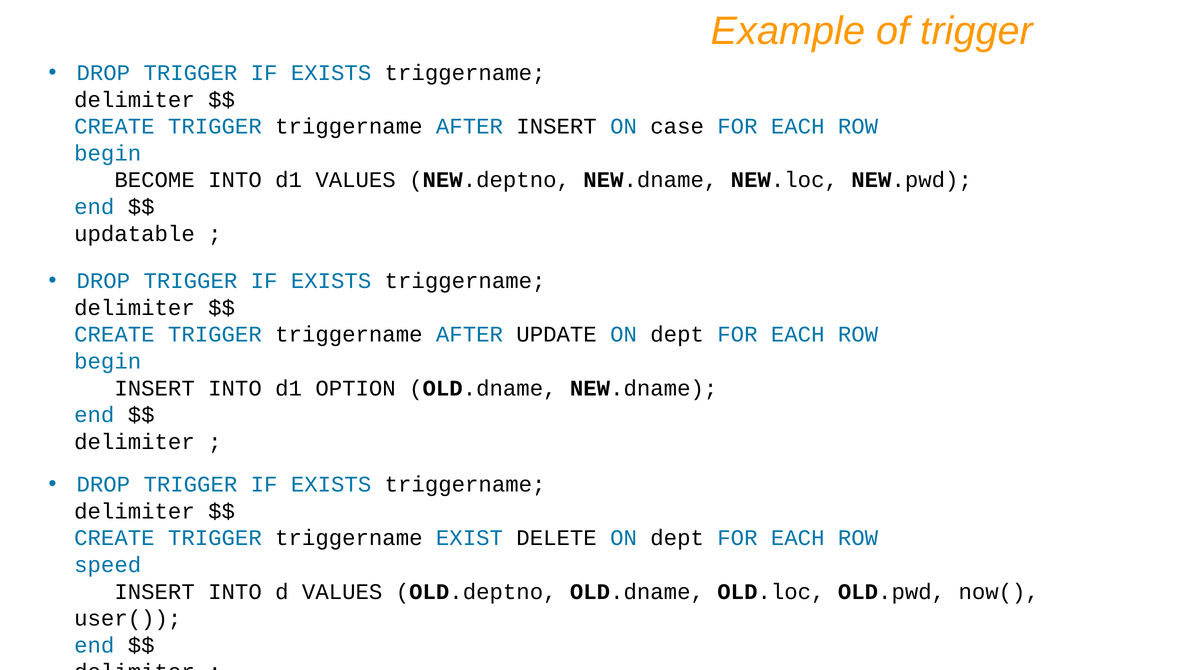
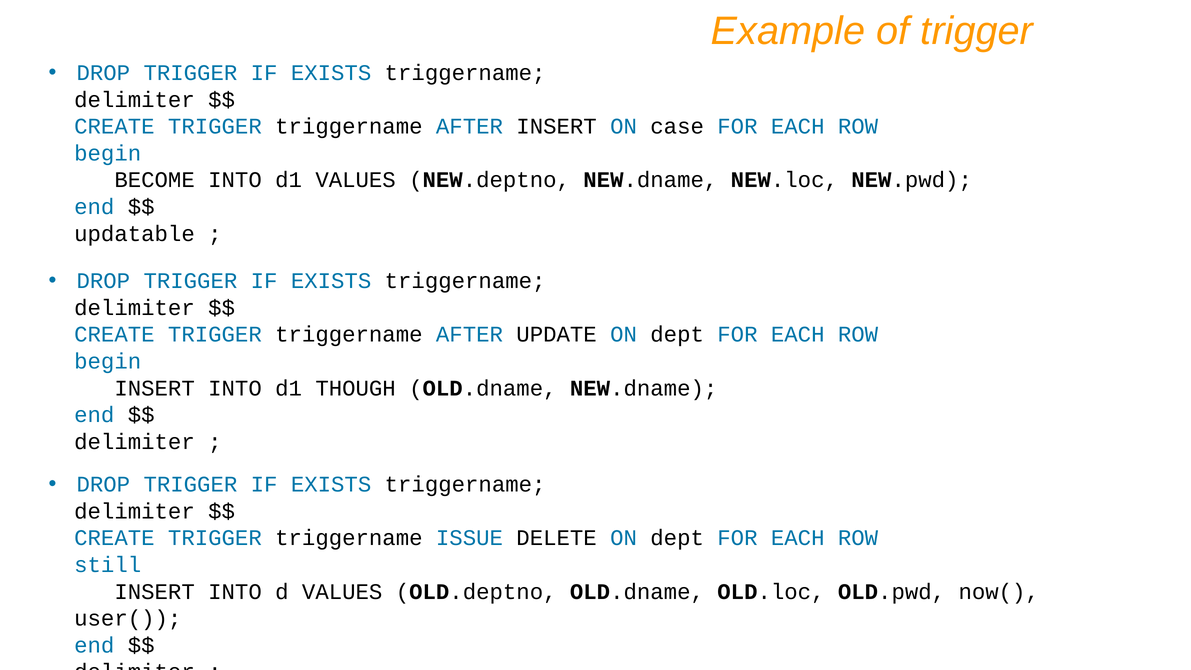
OPTION: OPTION -> THOUGH
EXIST: EXIST -> ISSUE
speed: speed -> still
